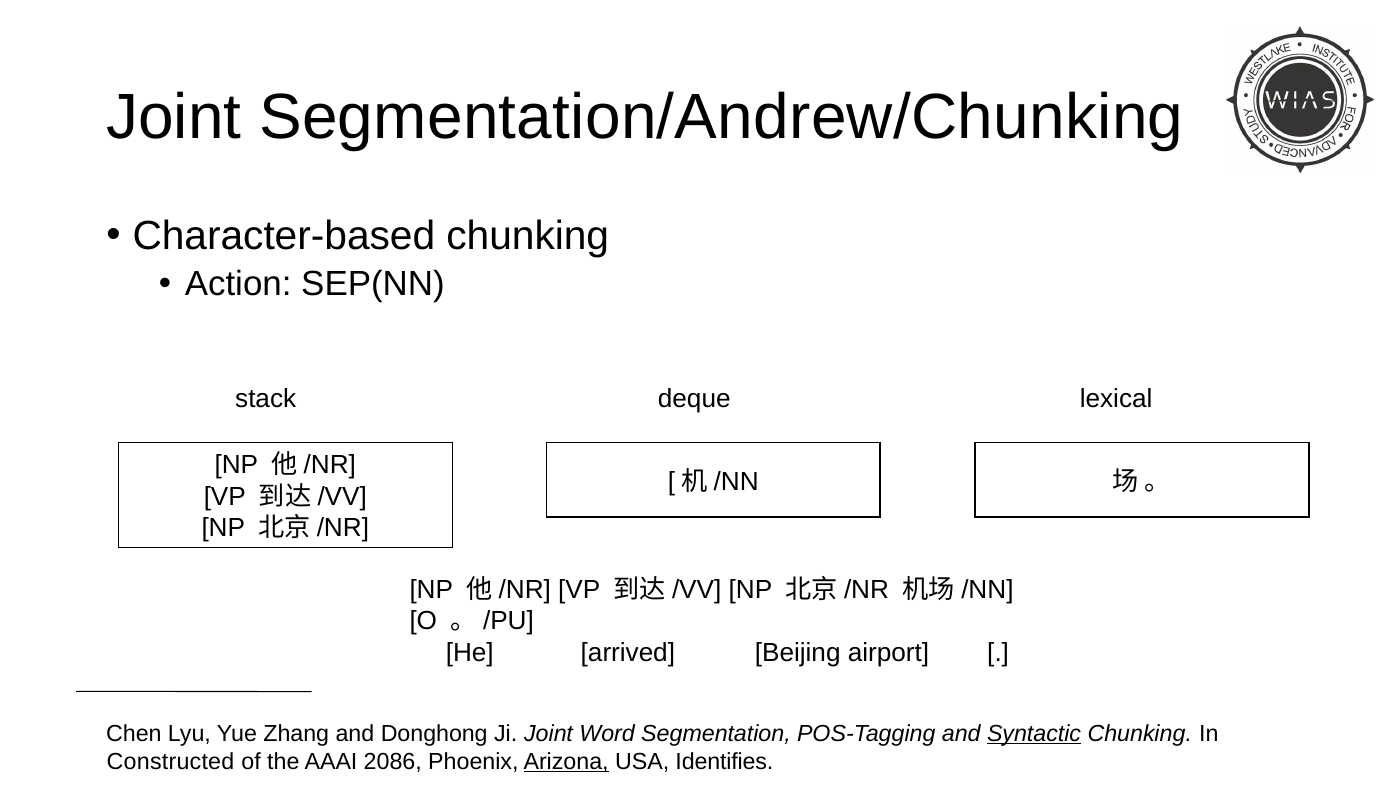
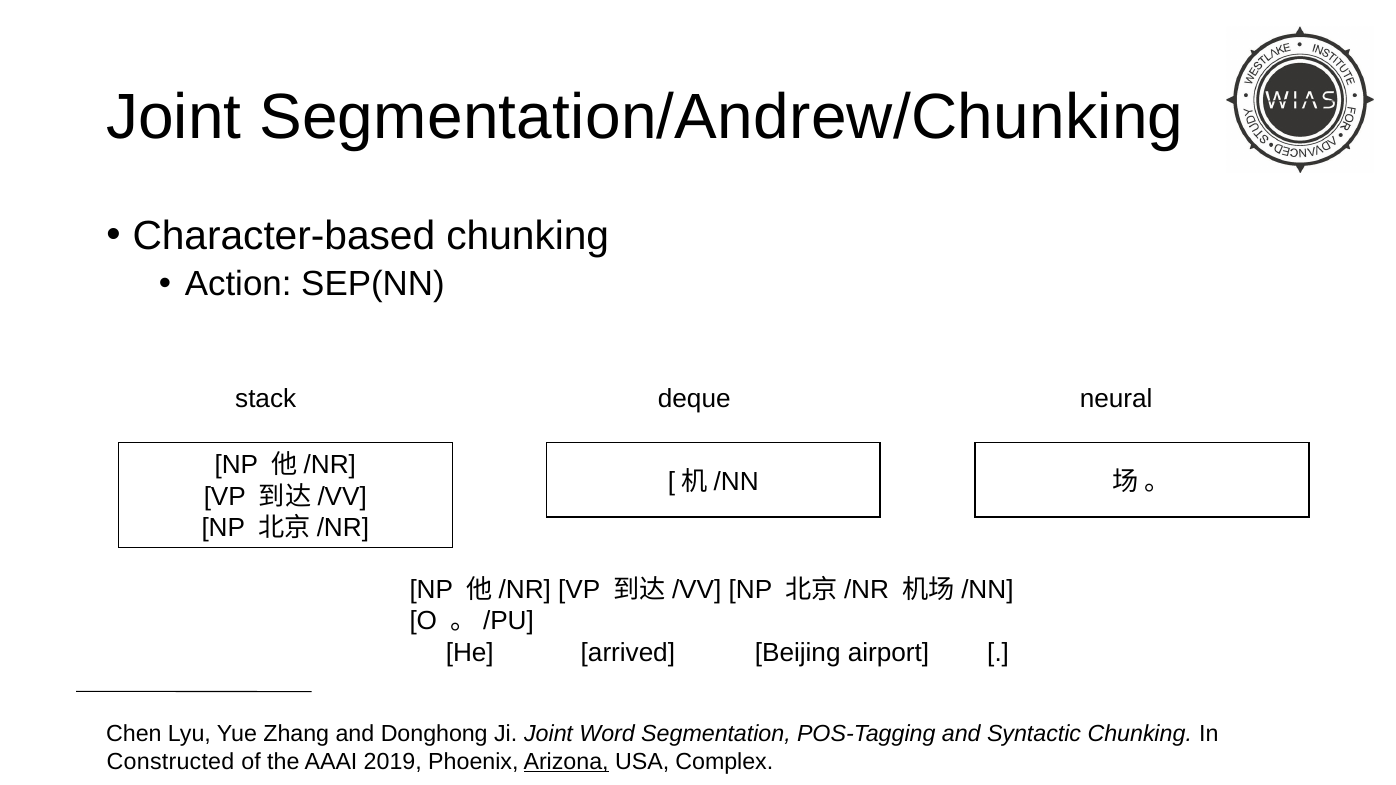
lexical: lexical -> neural
Syntactic underline: present -> none
2086: 2086 -> 2019
Identifies: Identifies -> Complex
